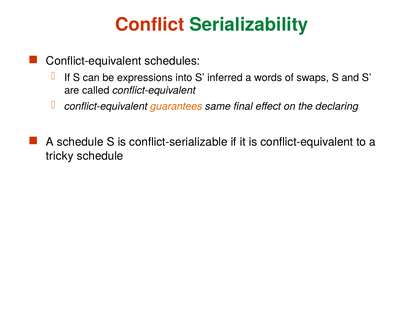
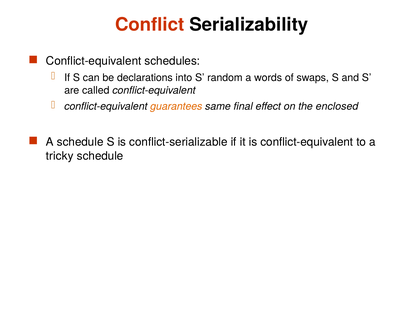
Serializability colour: green -> black
expressions: expressions -> declarations
inferred: inferred -> random
declaring: declaring -> enclosed
